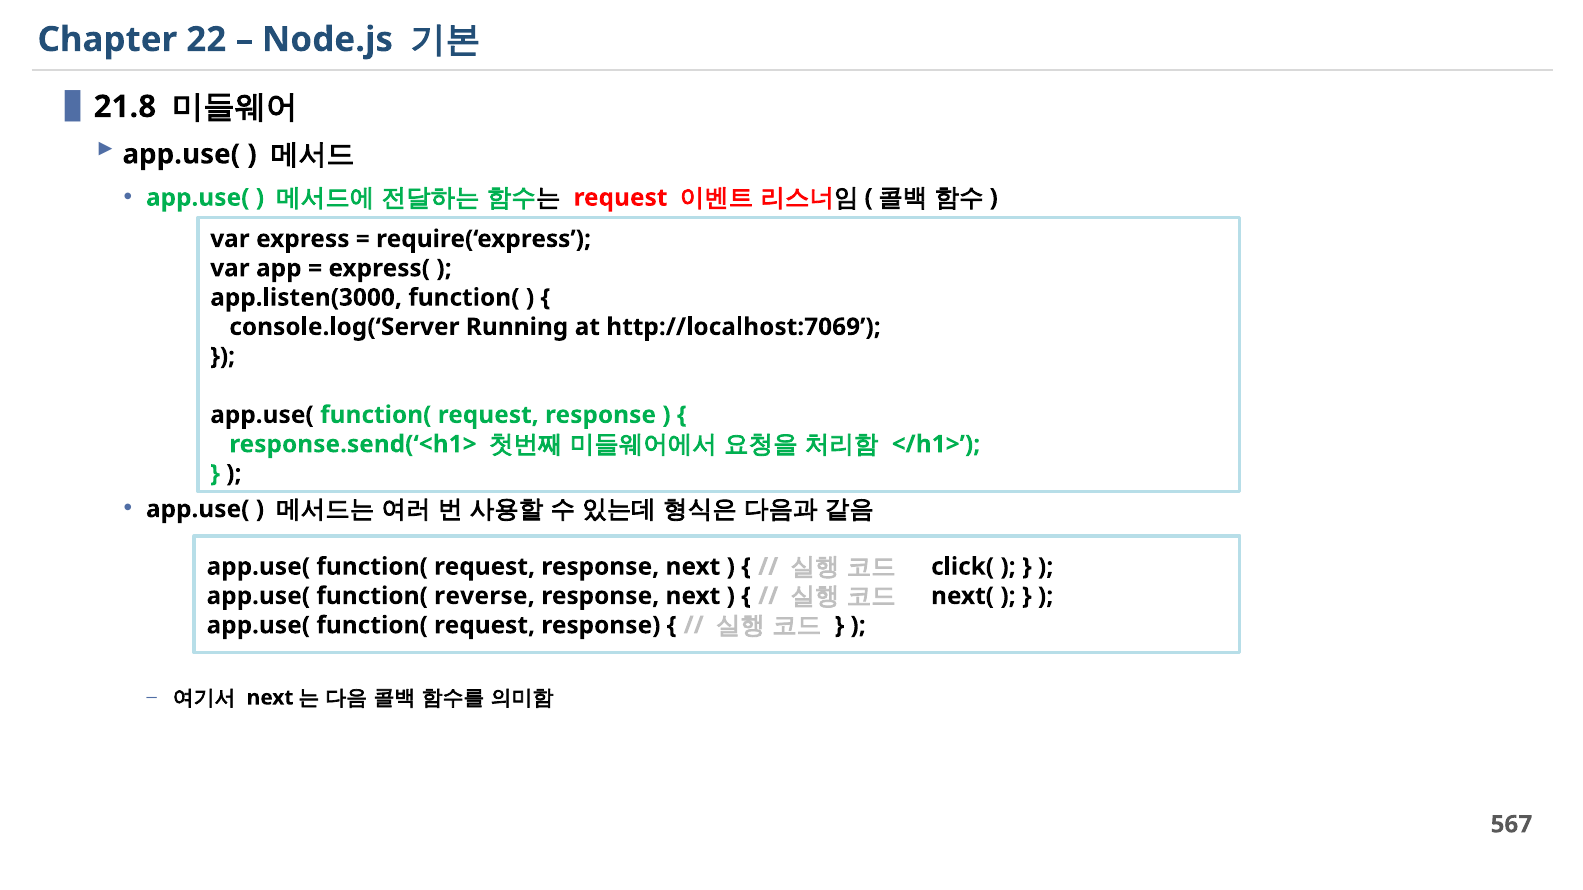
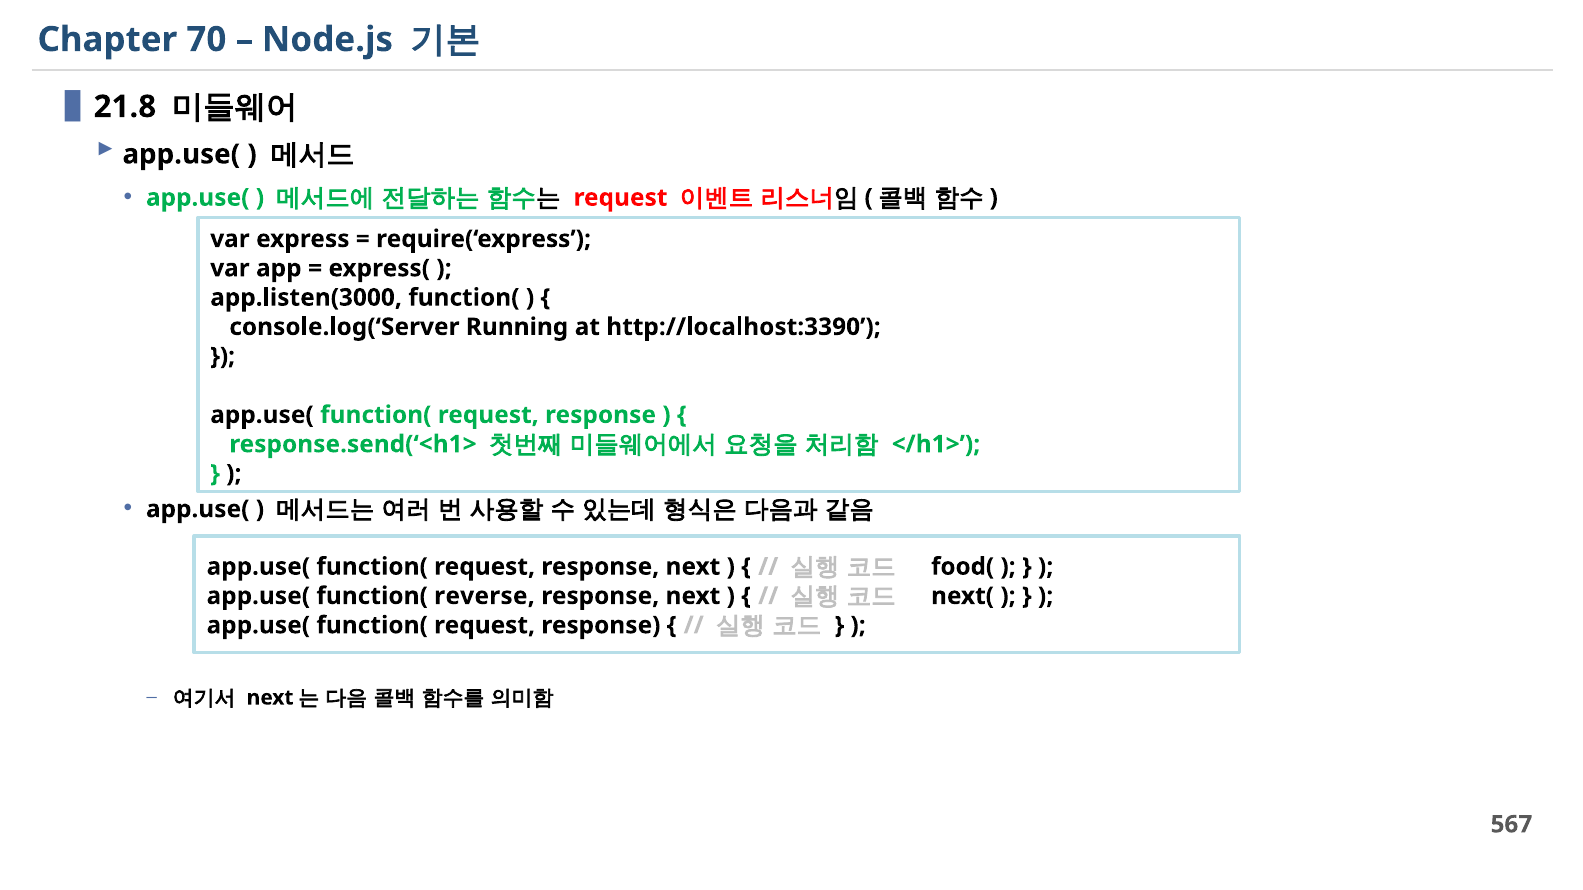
22: 22 -> 70
http://localhost:7069: http://localhost:7069 -> http://localhost:3390
click(: click( -> food(
